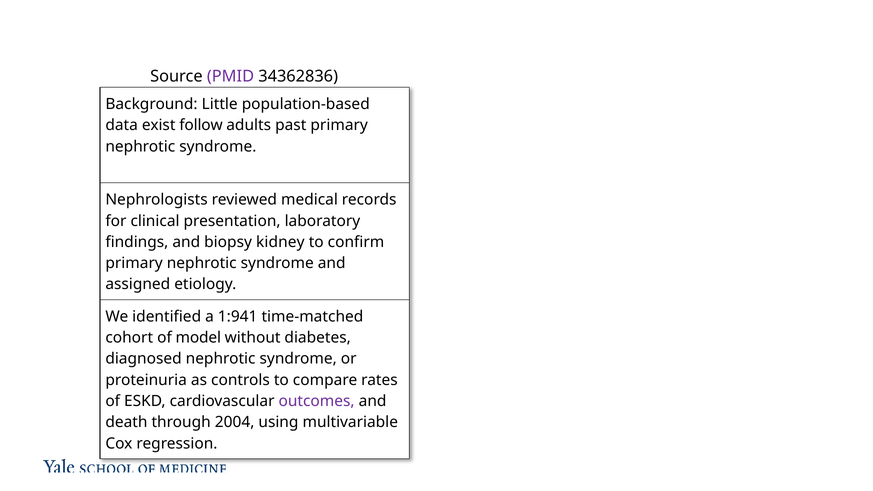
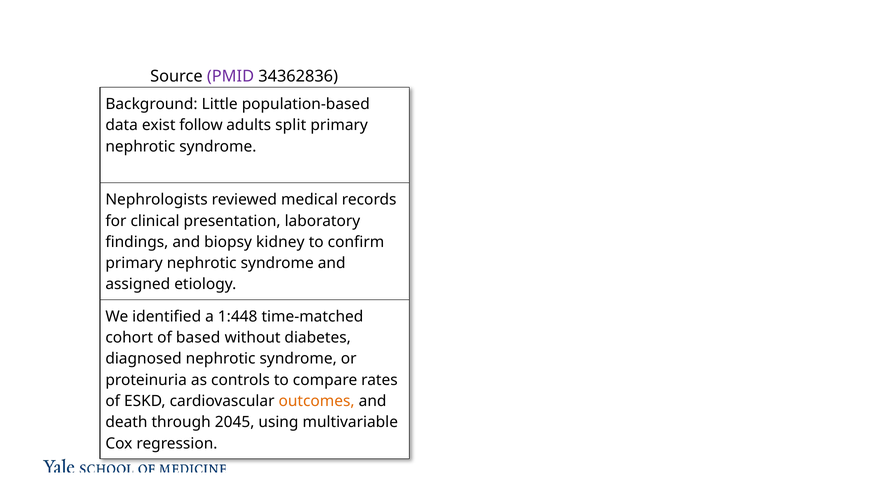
past: past -> split
1:941: 1:941 -> 1:448
model: model -> based
outcomes colour: purple -> orange
2004: 2004 -> 2045
